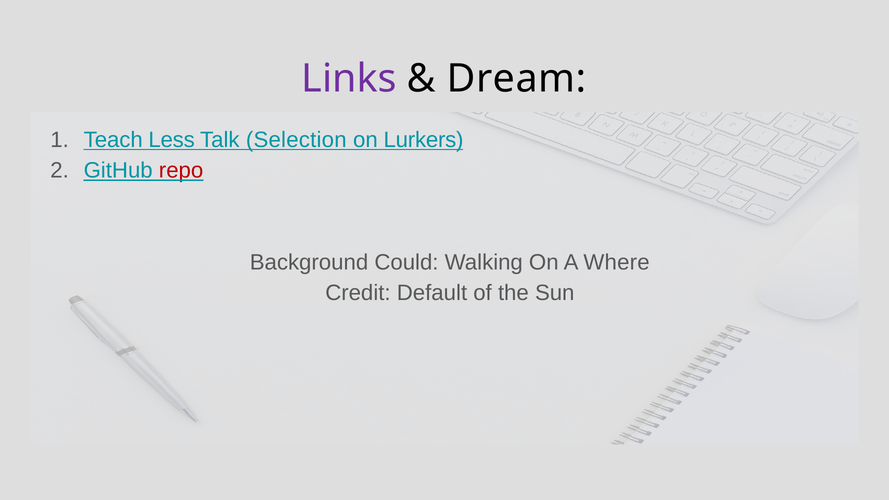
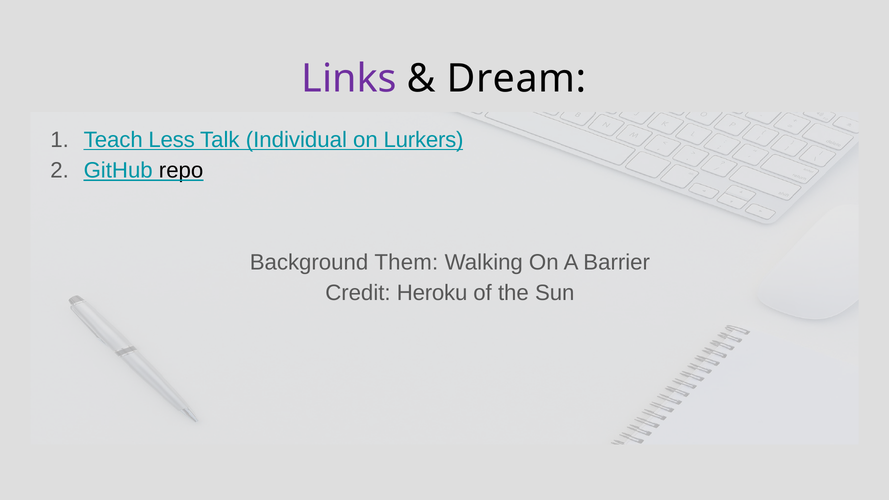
Selection: Selection -> Individual
repo colour: red -> black
Could: Could -> Them
Where: Where -> Barrier
Default: Default -> Heroku
